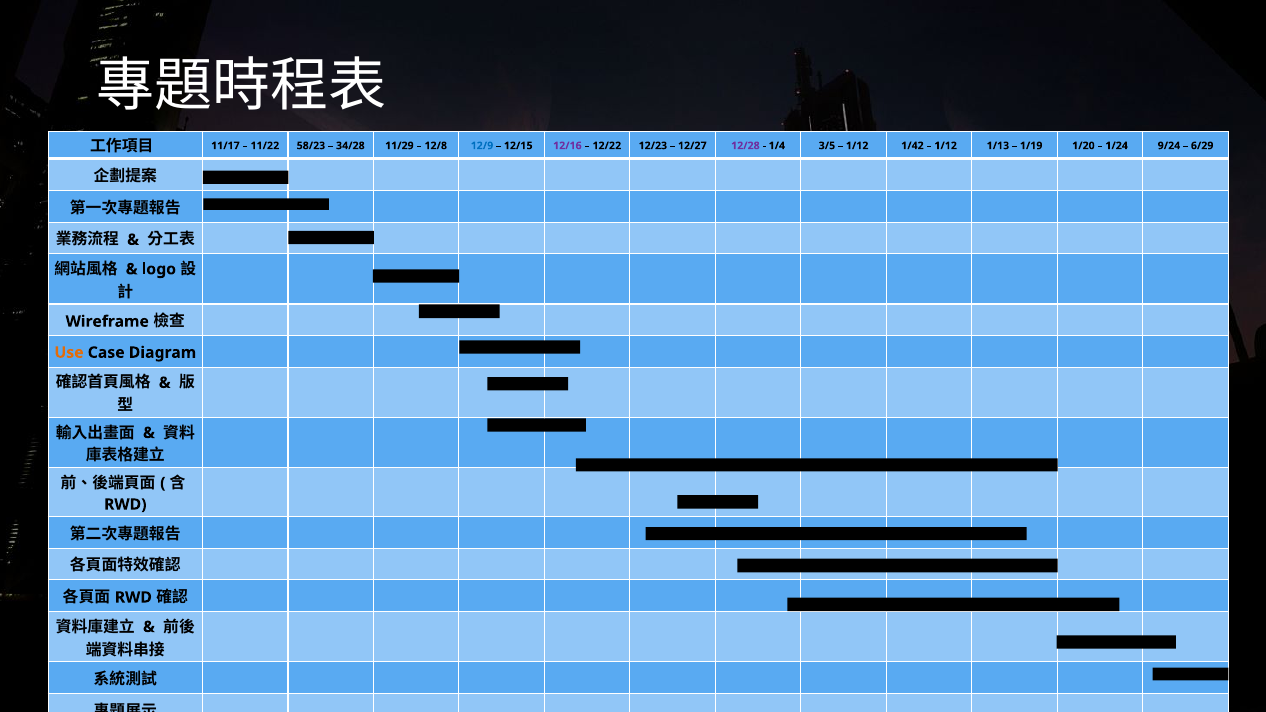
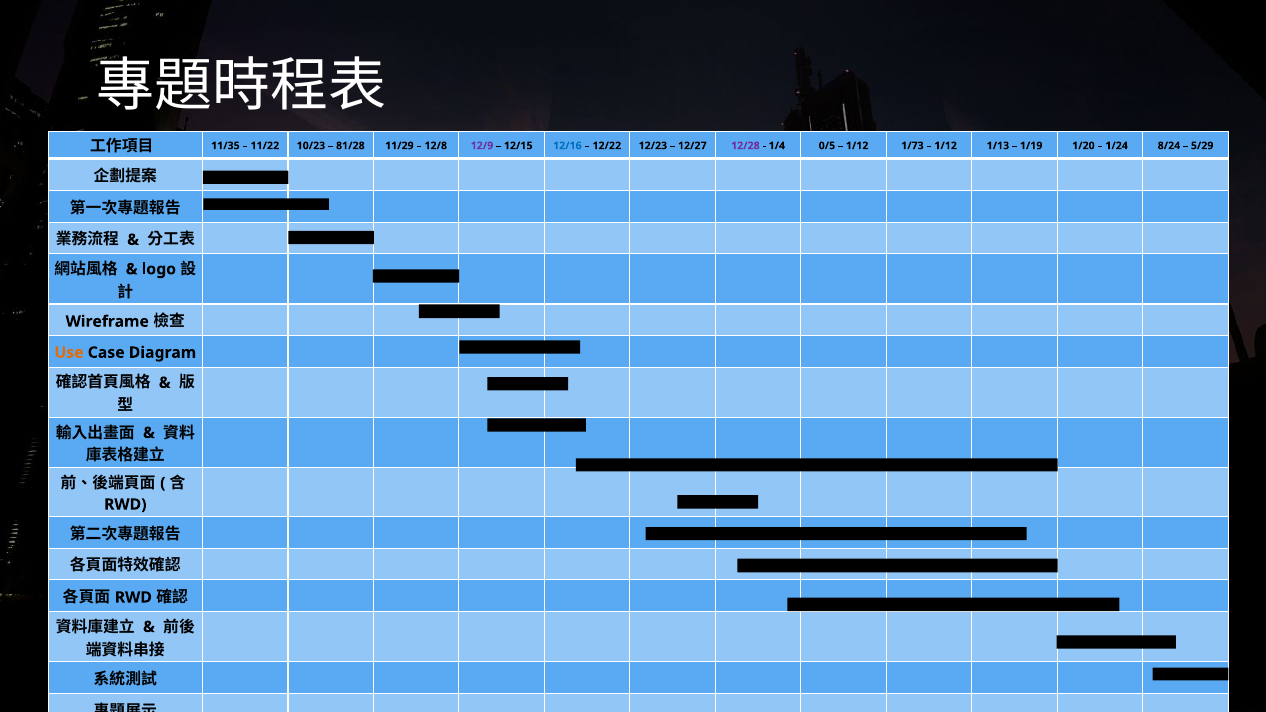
11/17: 11/17 -> 11/35
58/23: 58/23 -> 10/23
34/28: 34/28 -> 81/28
12/9 colour: blue -> purple
12/16 colour: purple -> blue
3/5: 3/5 -> 0/5
1/42: 1/42 -> 1/73
9/24: 9/24 -> 8/24
6/29: 6/29 -> 5/29
